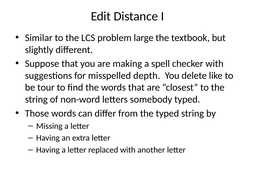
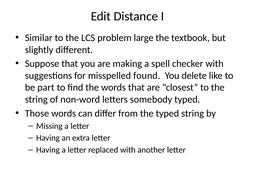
depth: depth -> found
tour: tour -> part
